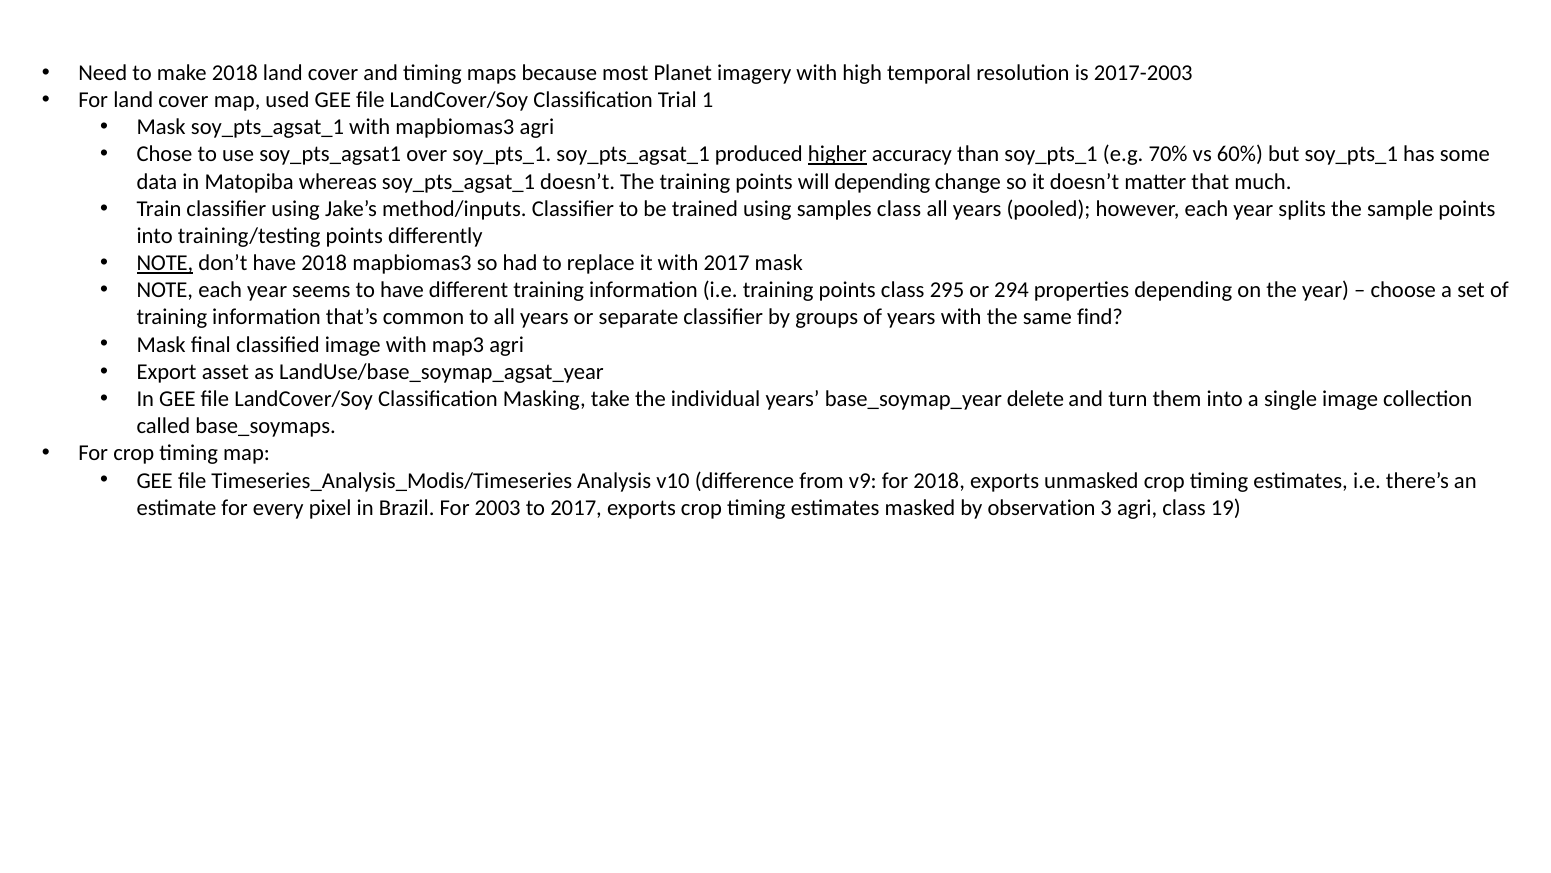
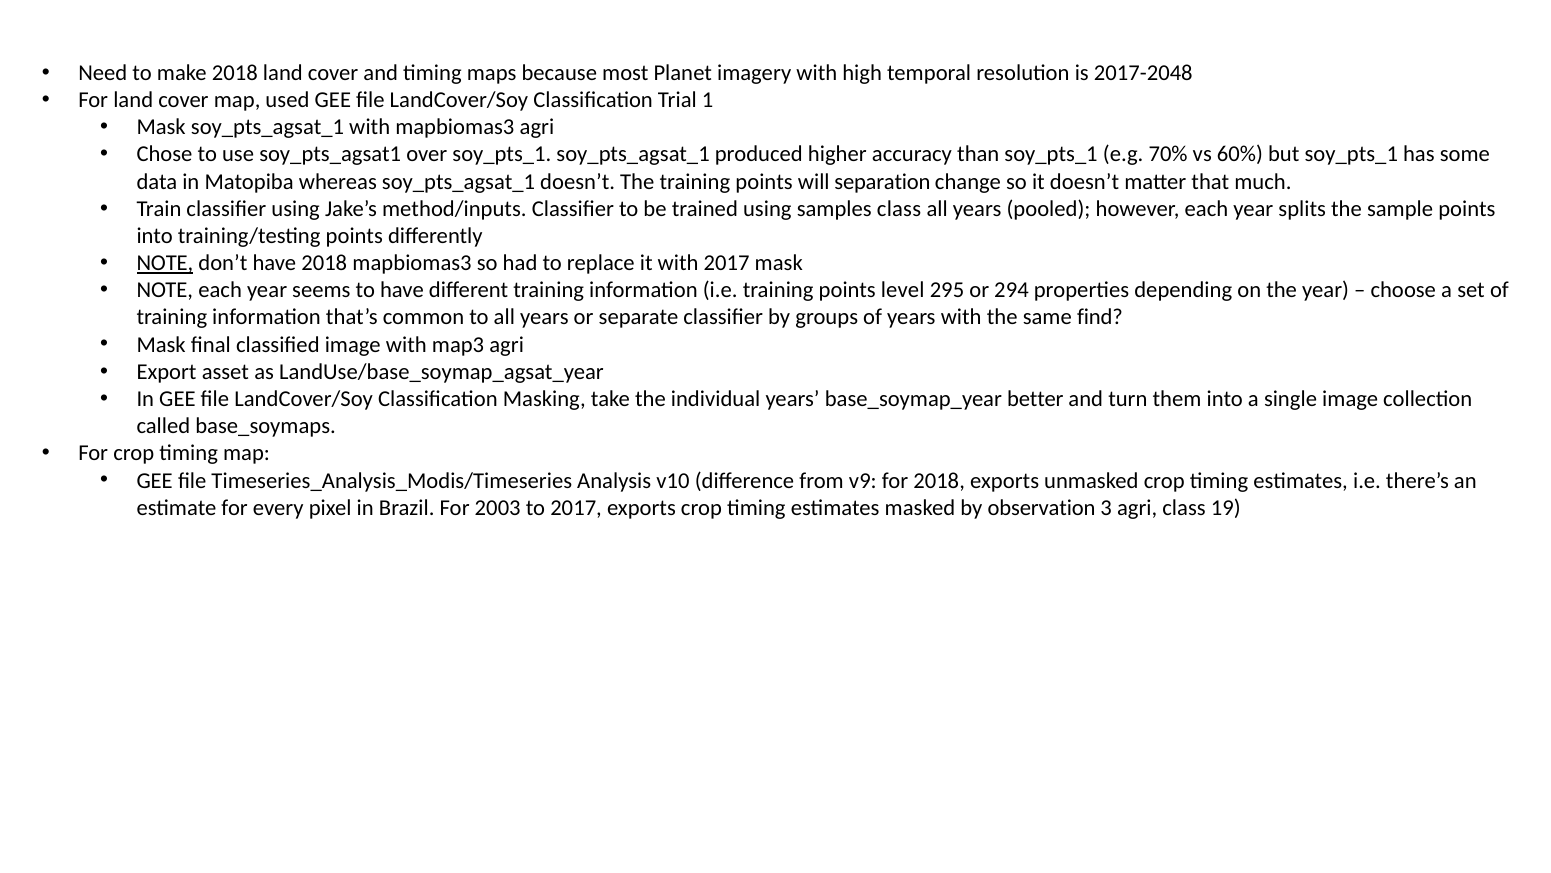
2017-2003: 2017-2003 -> 2017-2048
higher underline: present -> none
will depending: depending -> separation
points class: class -> level
delete: delete -> better
